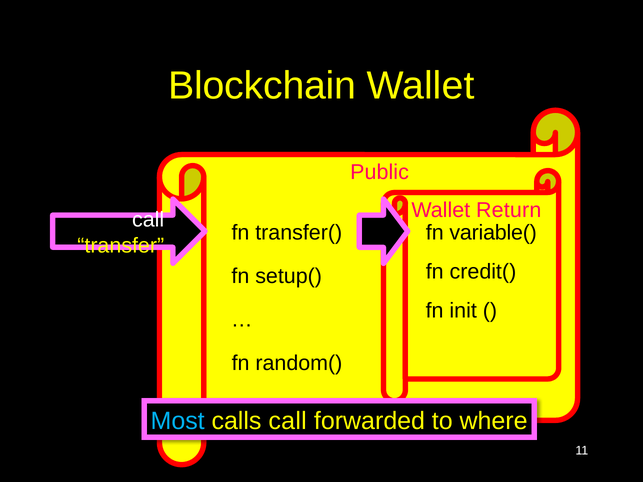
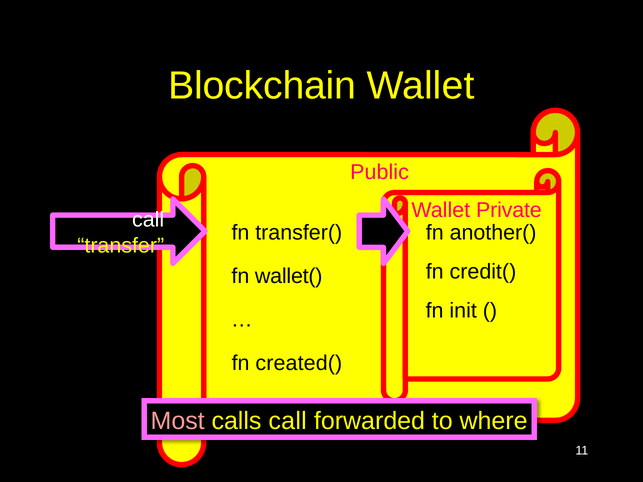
Return: Return -> Private
variable(: variable( -> another(
setup(: setup( -> wallet(
random(: random( -> created(
Most colour: light blue -> pink
